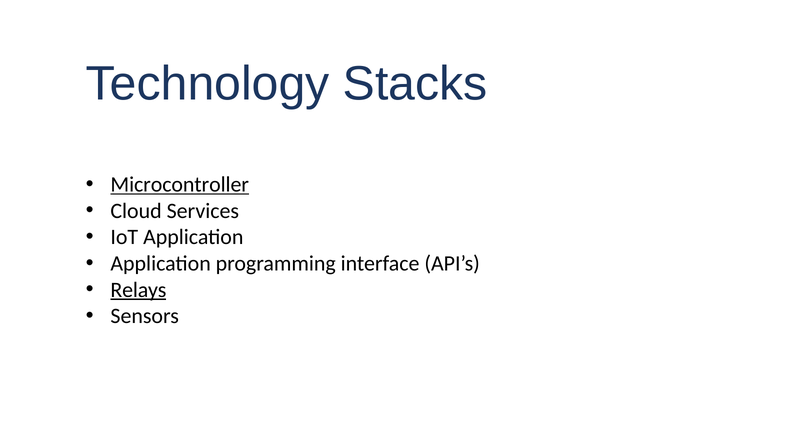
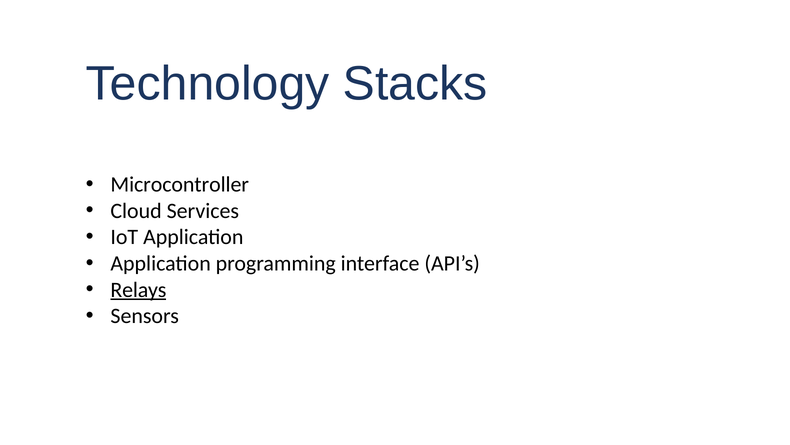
Microcontroller underline: present -> none
